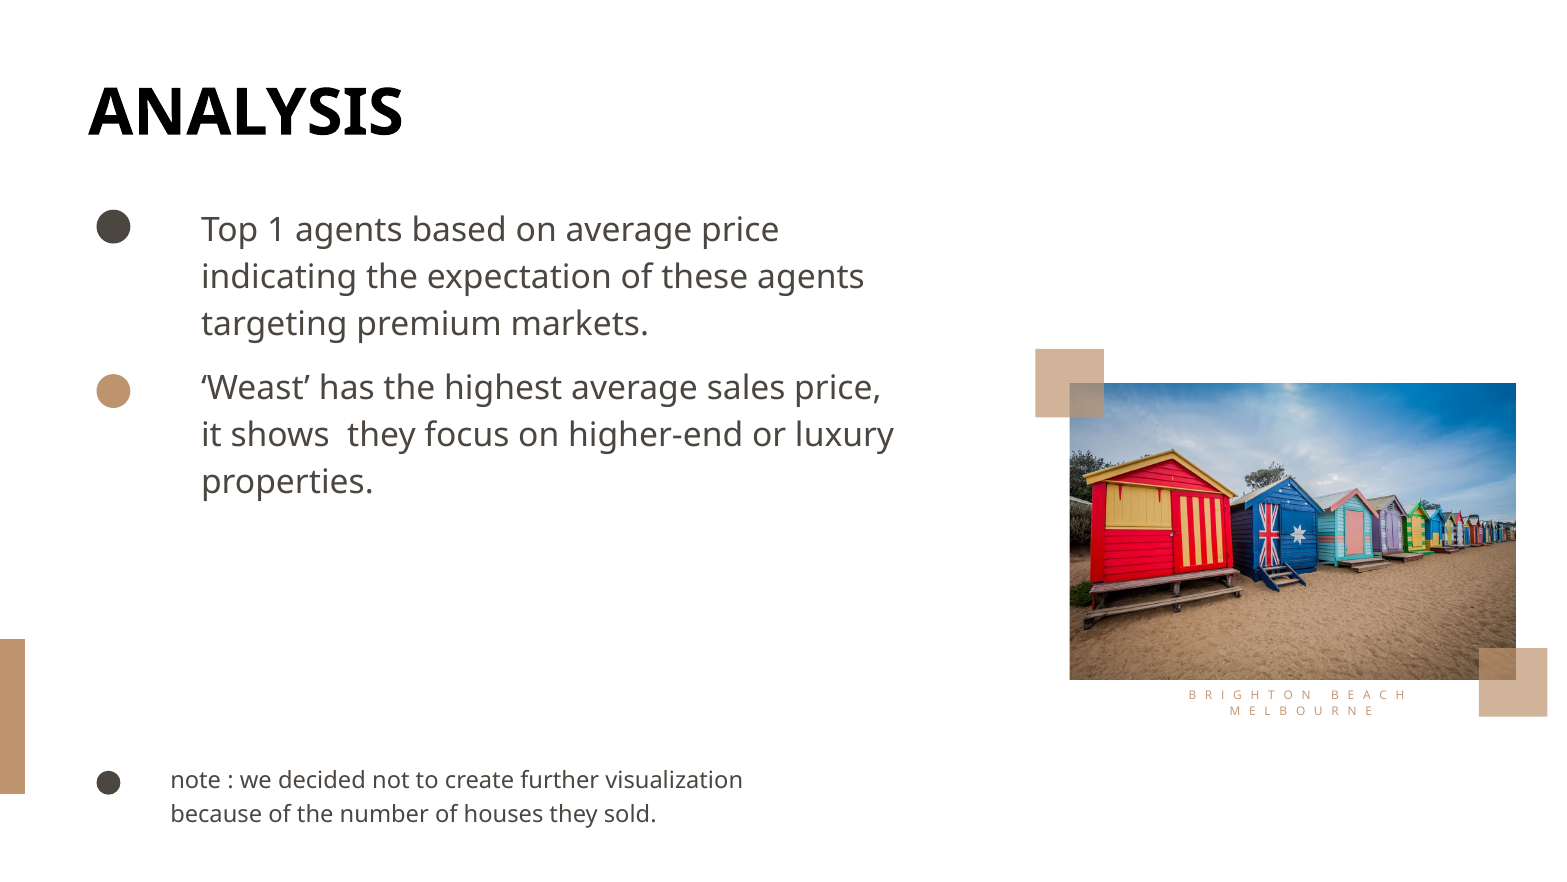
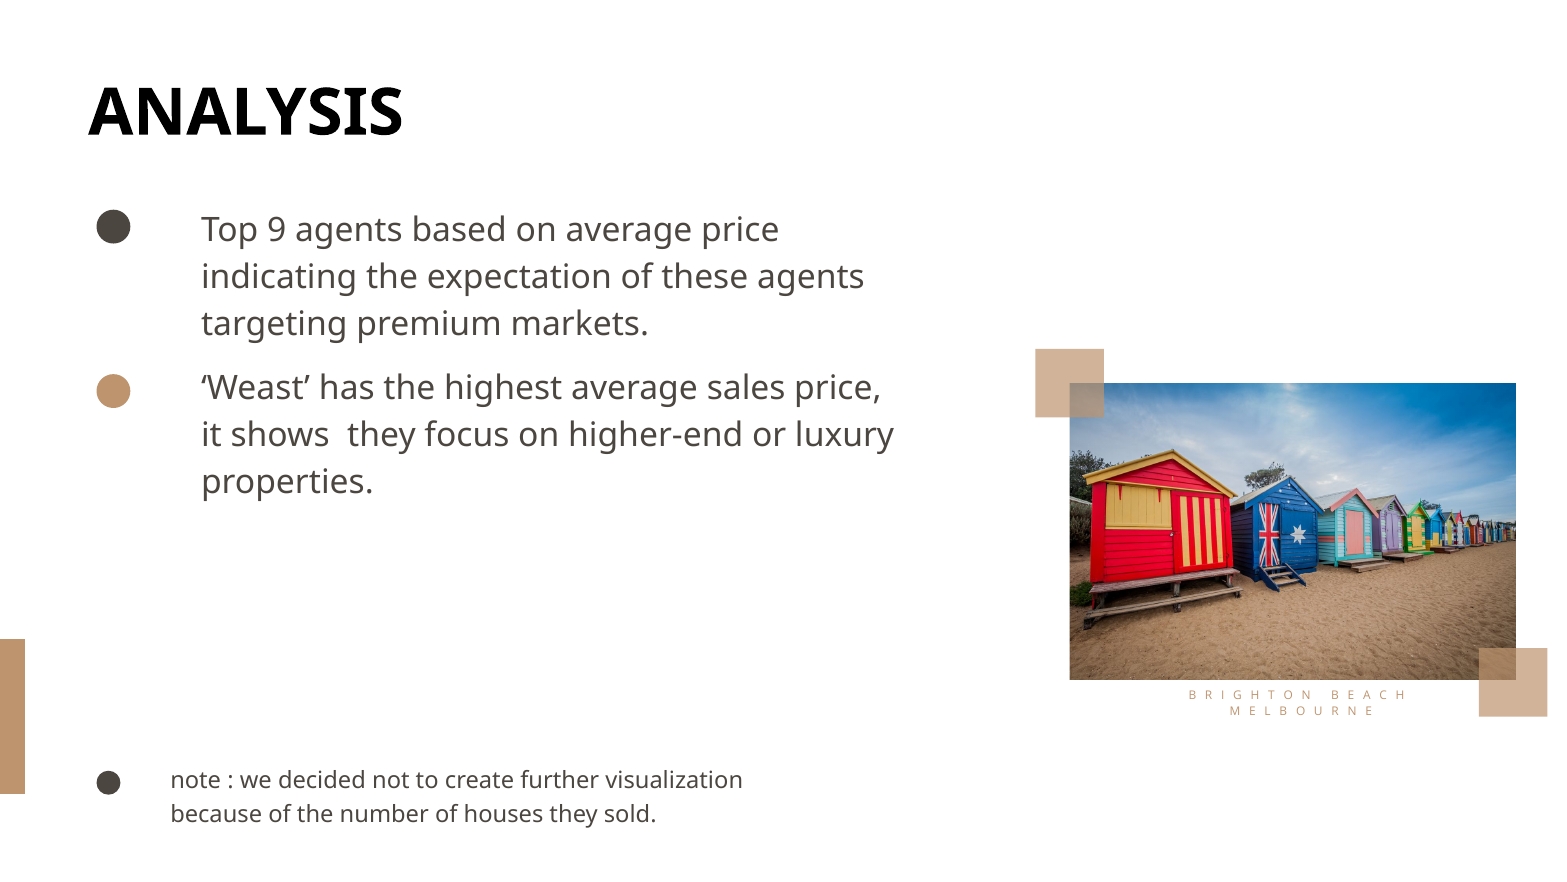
1: 1 -> 9
